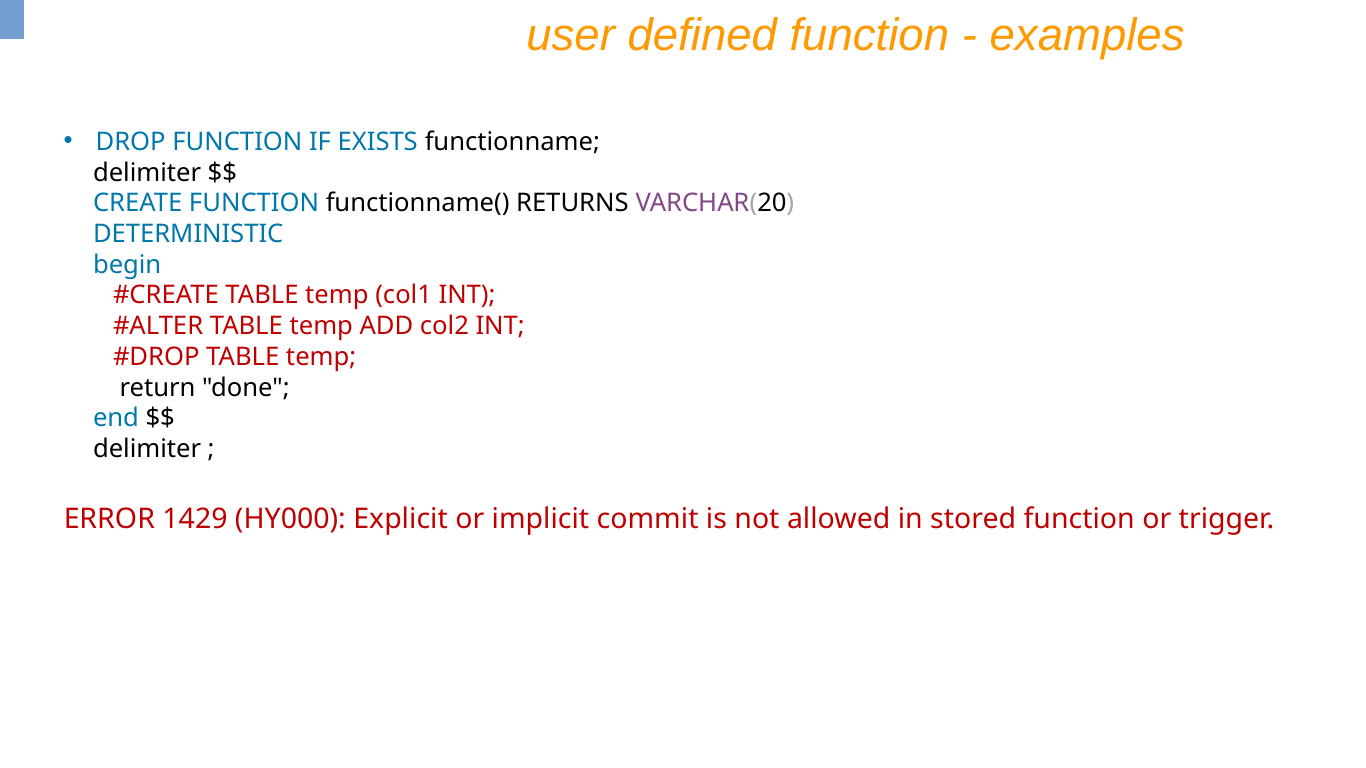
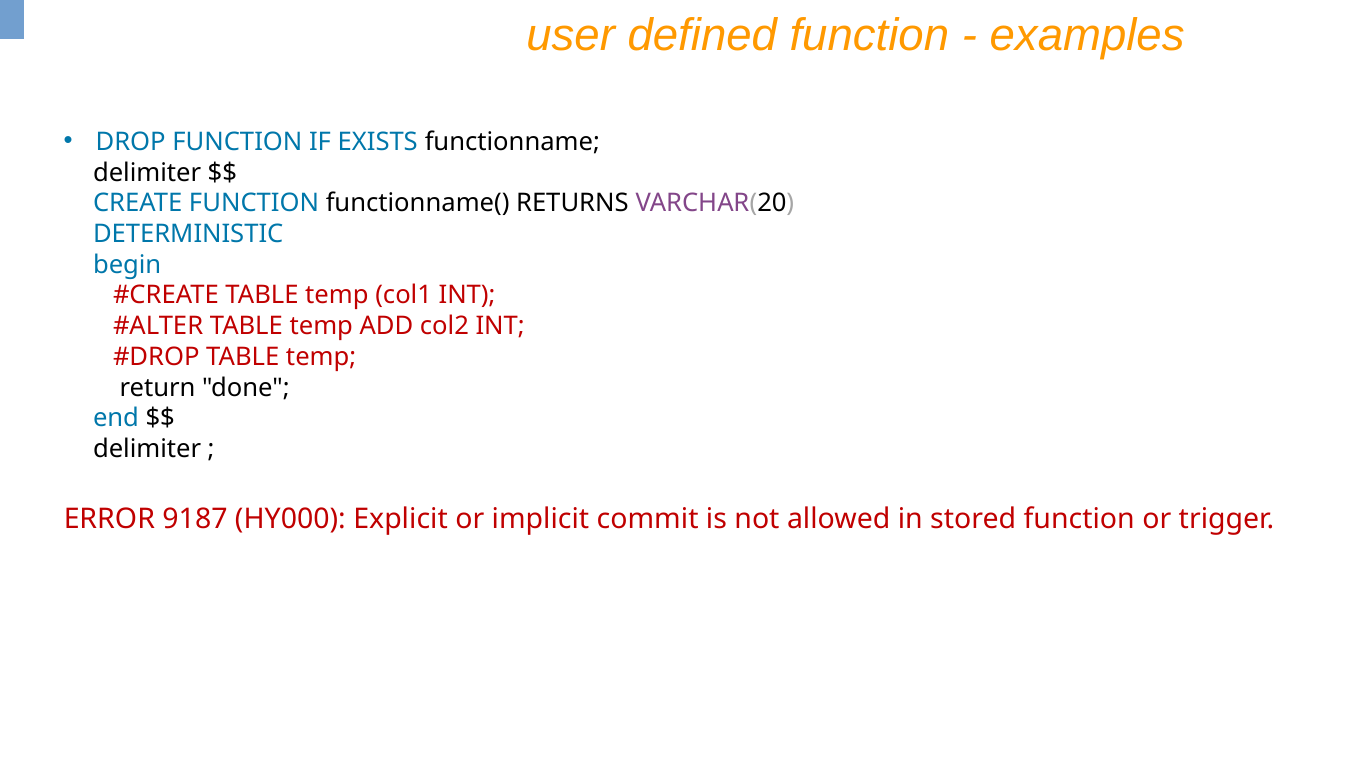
1429: 1429 -> 9187
